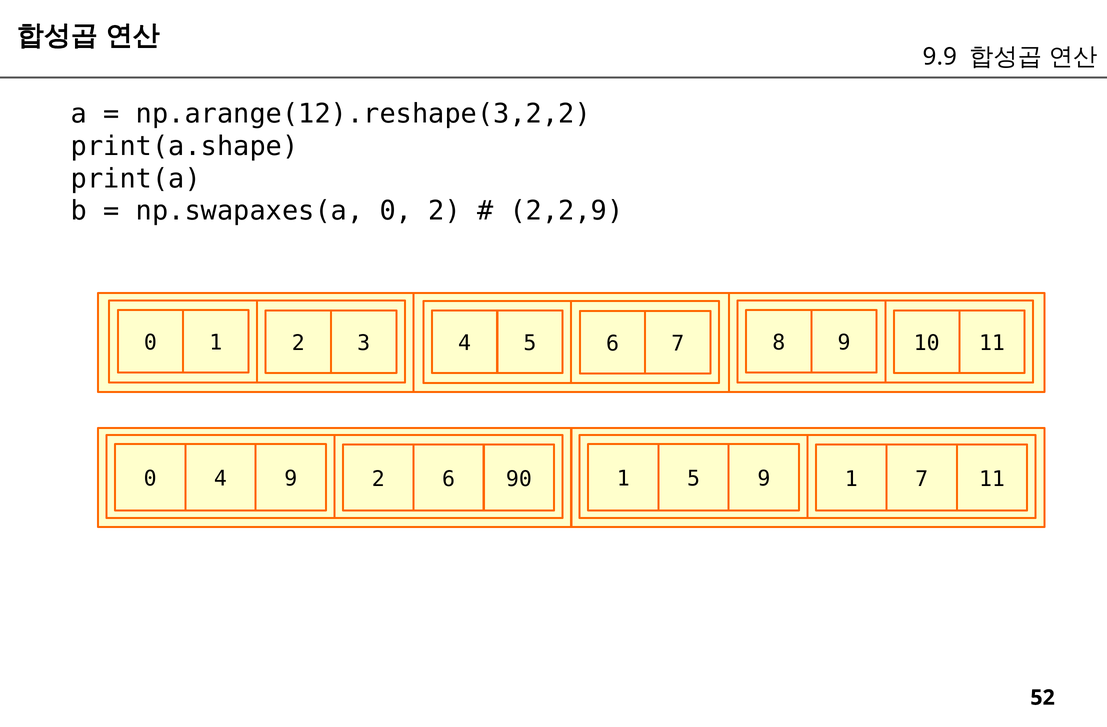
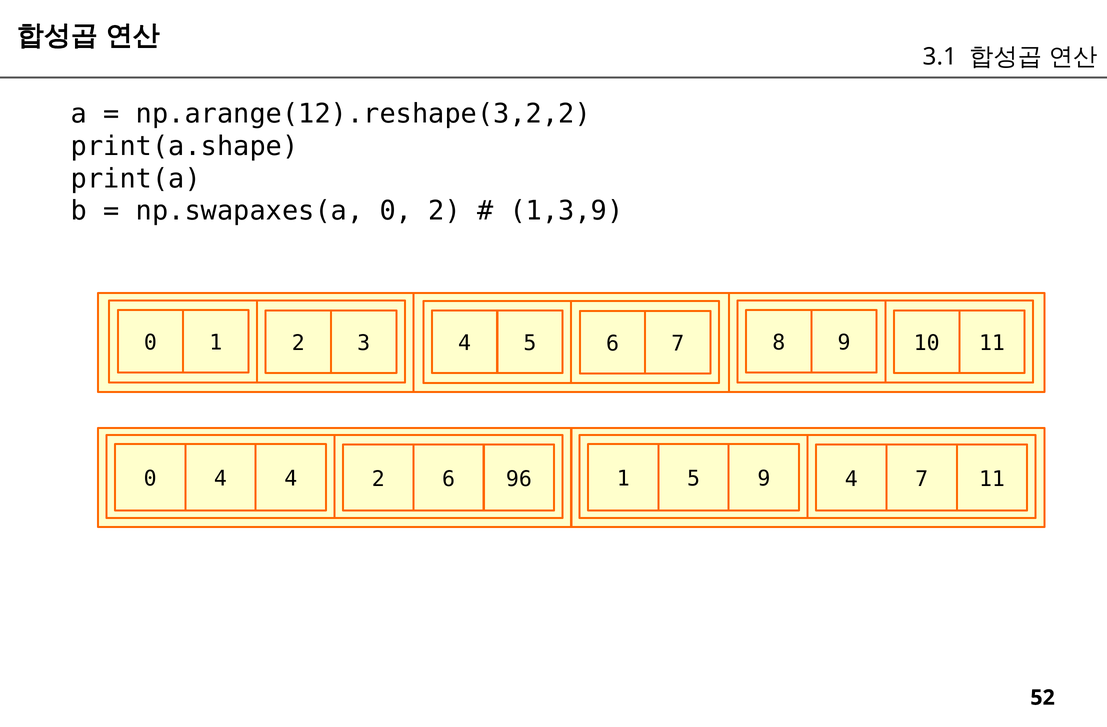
9.9: 9.9 -> 3.1
2,2,9: 2,2,9 -> 1,3,9
4 9: 9 -> 4
90: 90 -> 96
9 1: 1 -> 4
